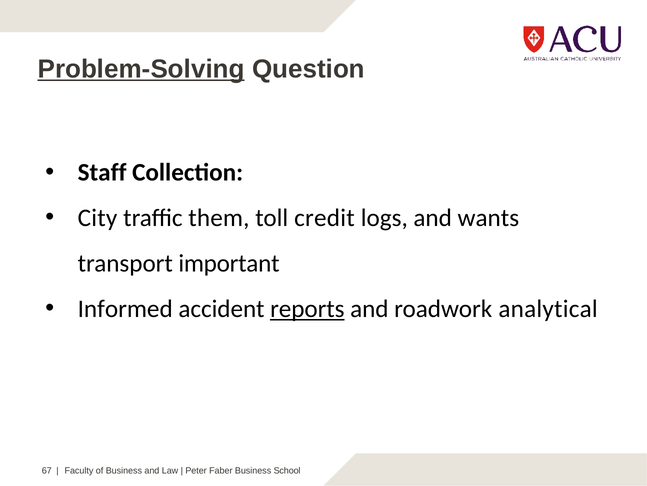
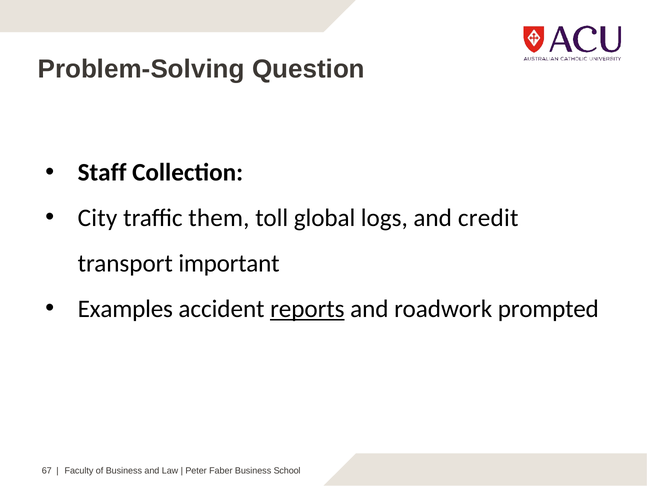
Problem-Solving underline: present -> none
credit: credit -> global
wants: wants -> credit
Informed: Informed -> Examples
analytical: analytical -> prompted
